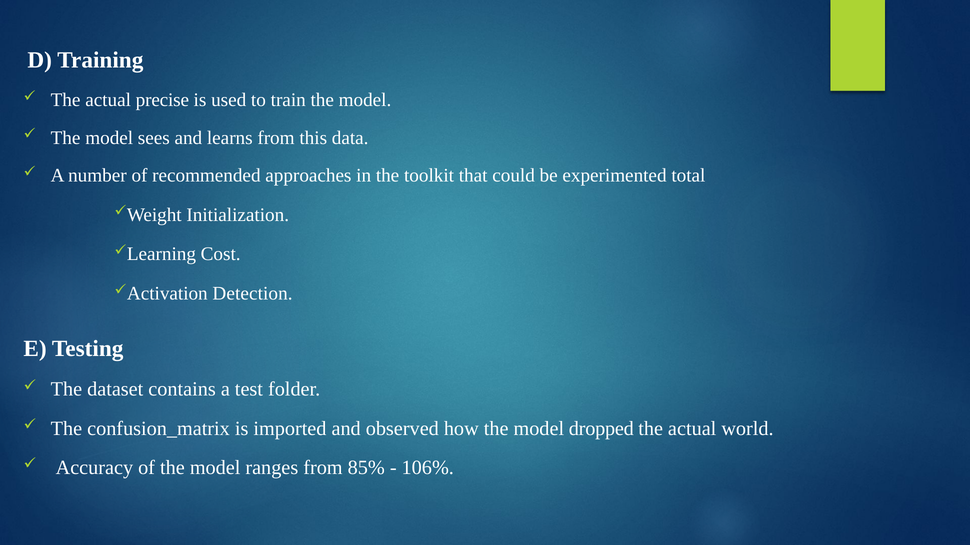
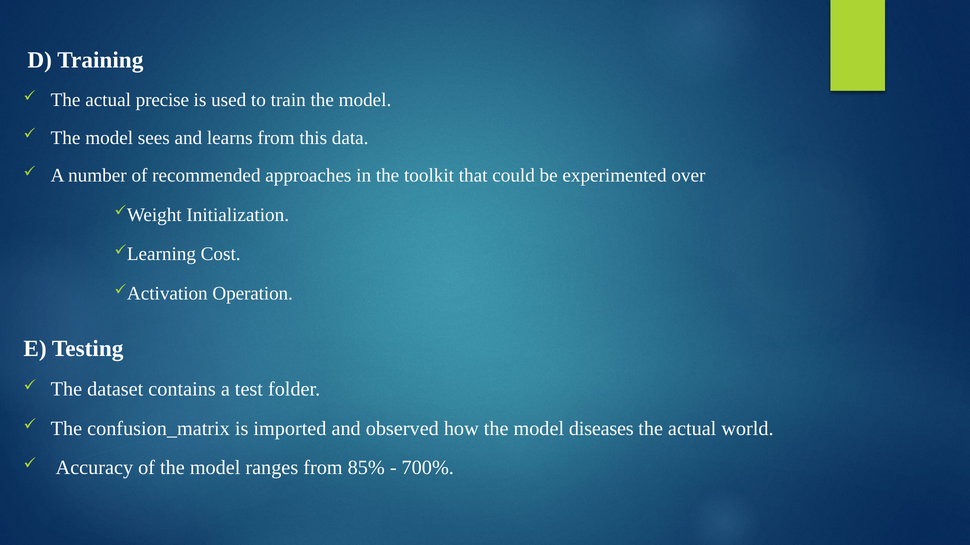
total: total -> over
Detection: Detection -> Operation
dropped: dropped -> diseases
106%: 106% -> 700%
